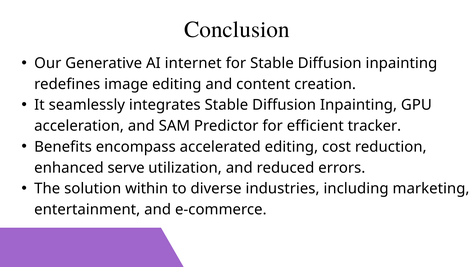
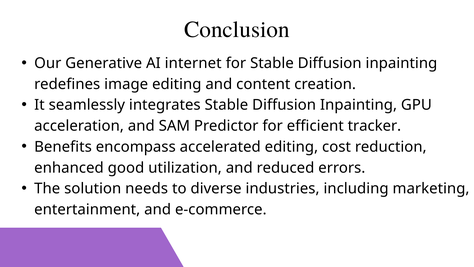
serve: serve -> good
within: within -> needs
